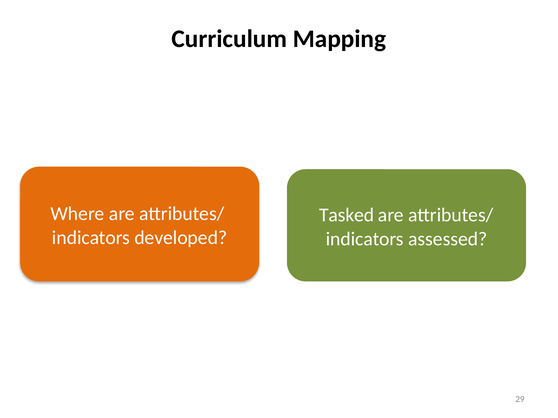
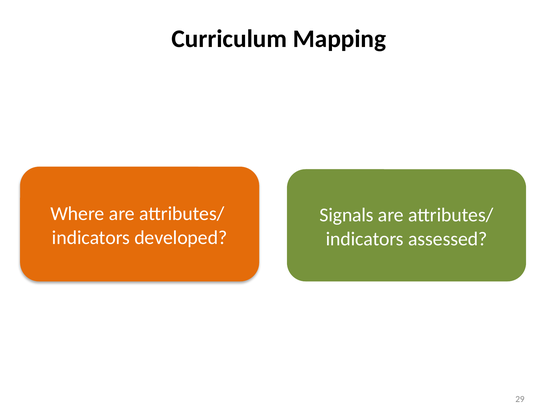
Tasked: Tasked -> Signals
